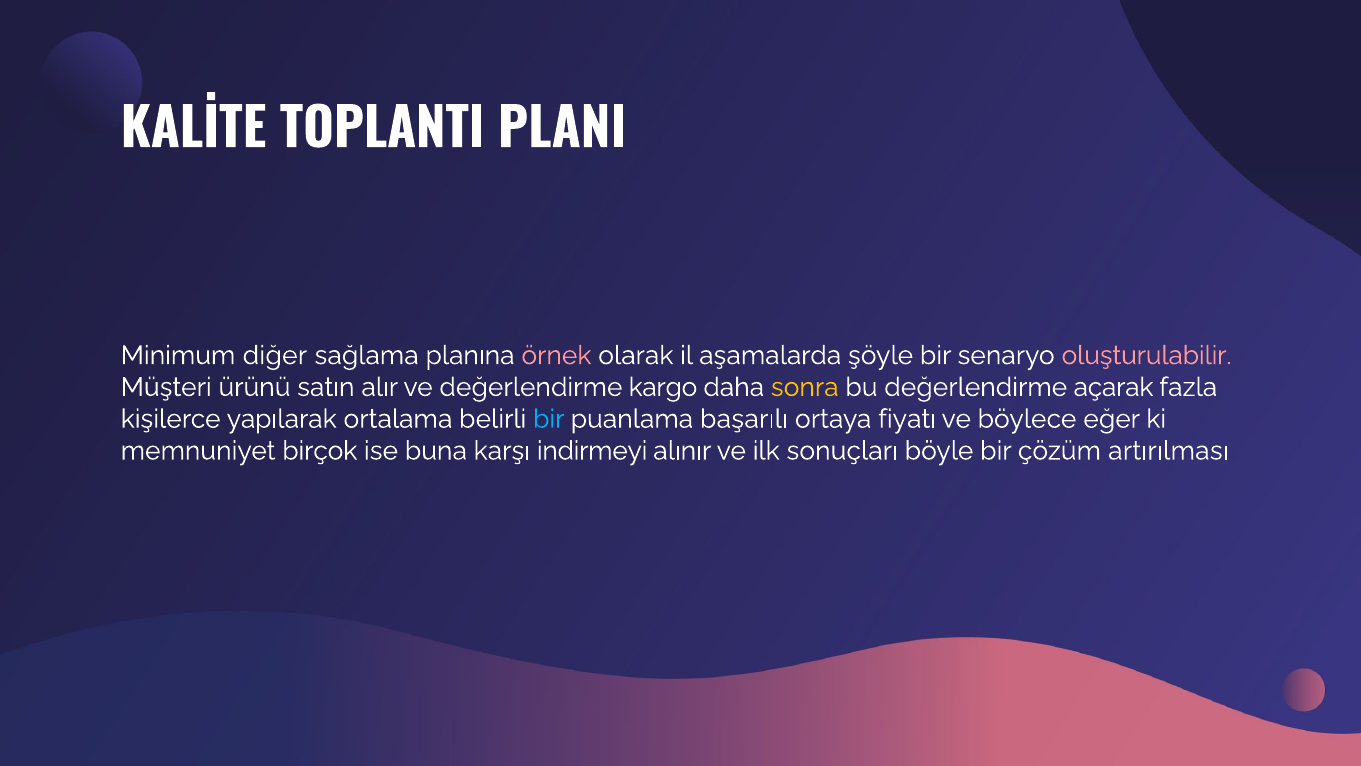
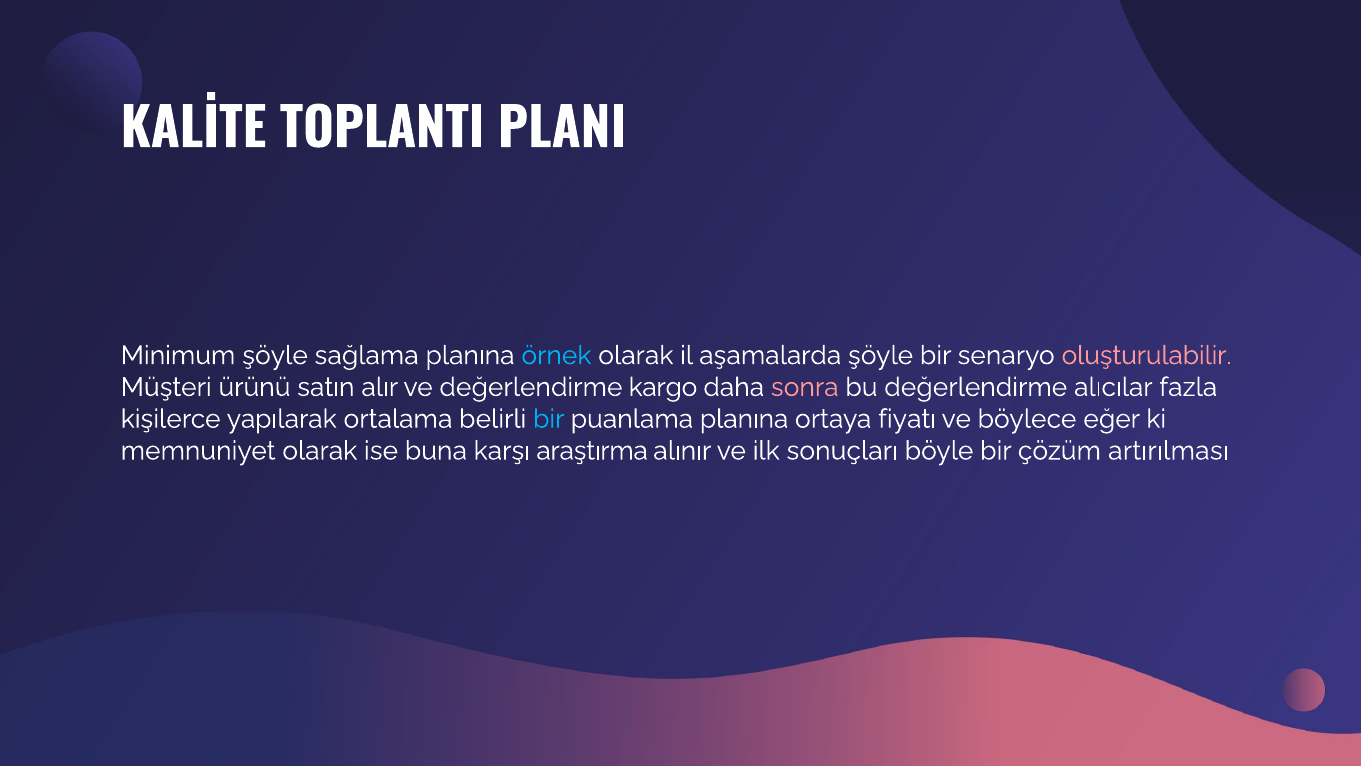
Minimum diğer: diğer -> şöyle
örnek colour: pink -> light blue
sonra colour: yellow -> pink
açarak: açarak -> alıcılar
puanlama başarılı: başarılı -> planına
memnuniyet birçok: birçok -> olarak
indirmeyi: indirmeyi -> araştırma
